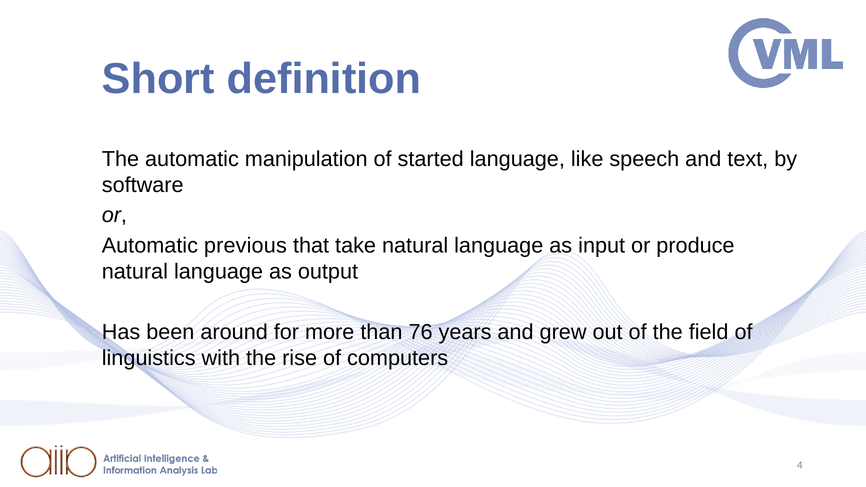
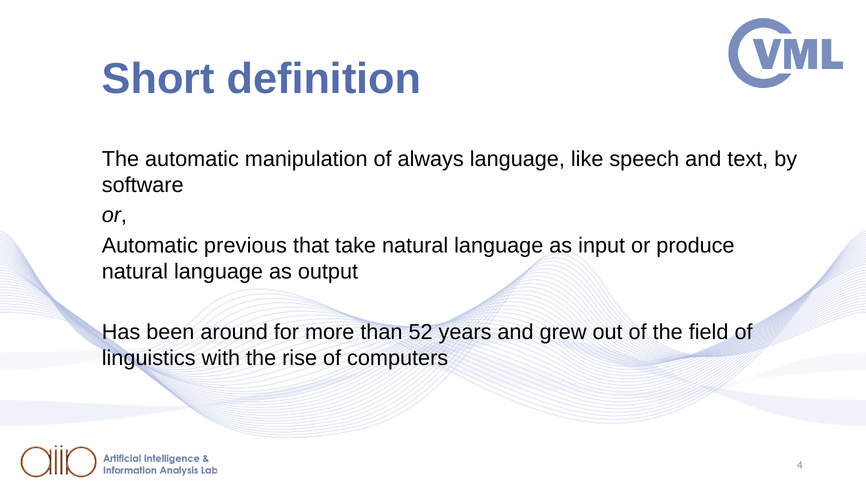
started: started -> always
76: 76 -> 52
